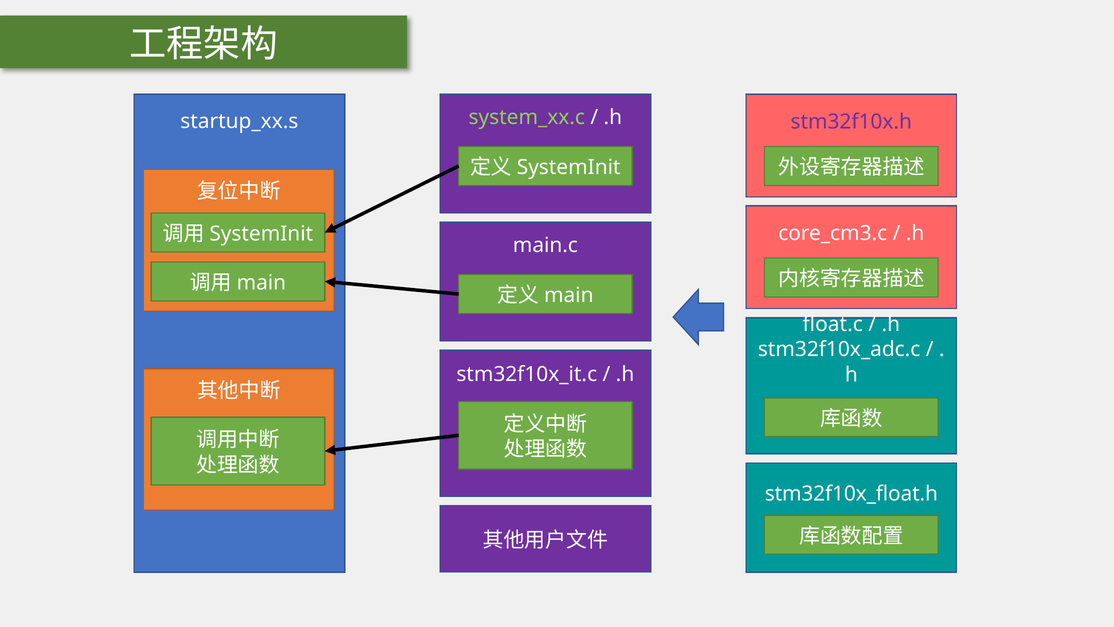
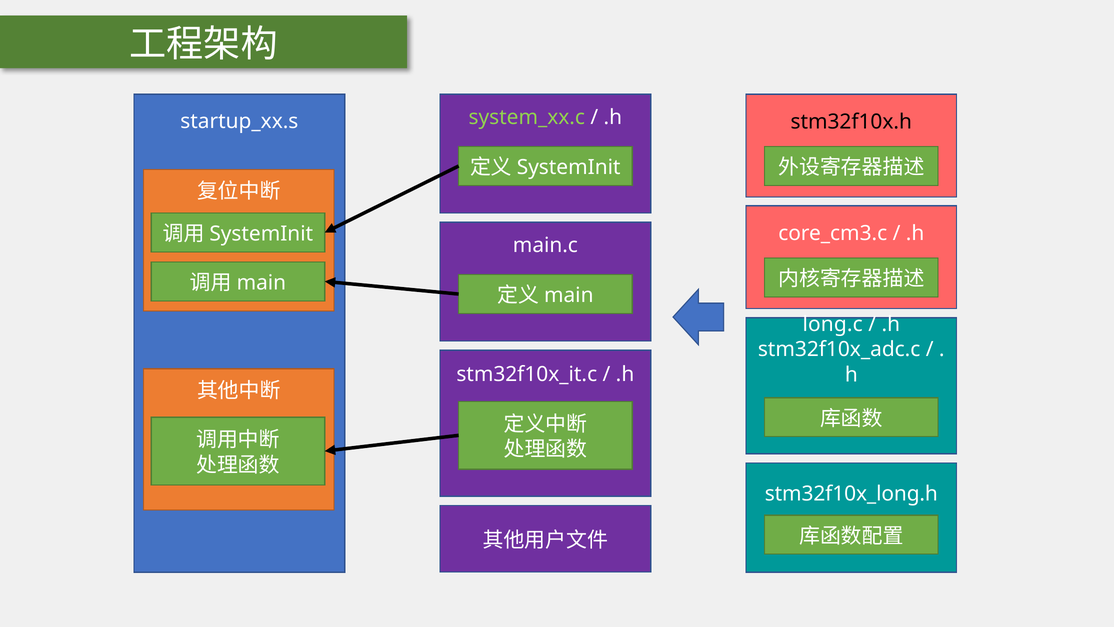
stm32f10x.h colour: purple -> black
float.c: float.c -> long.c
stm32f10x_float.h: stm32f10x_float.h -> stm32f10x_long.h
